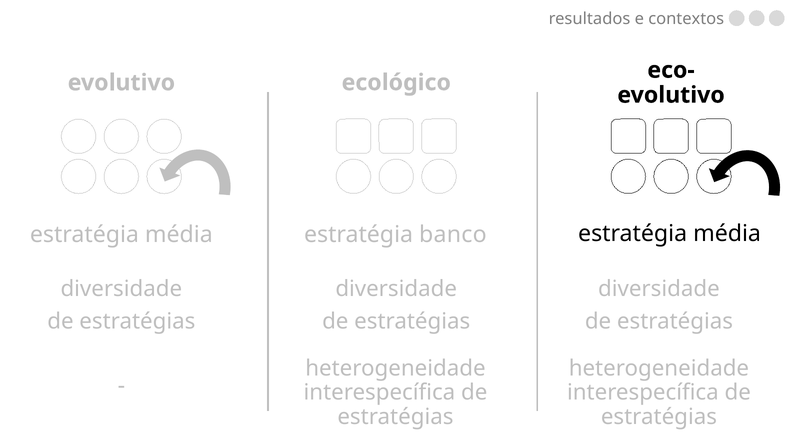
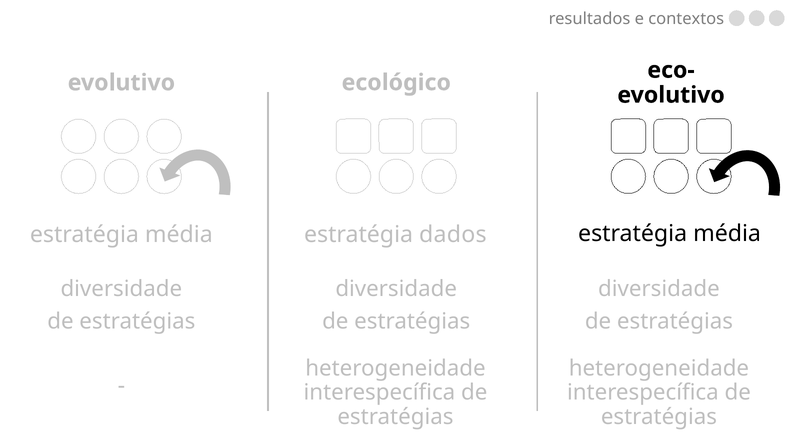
banco: banco -> dados
